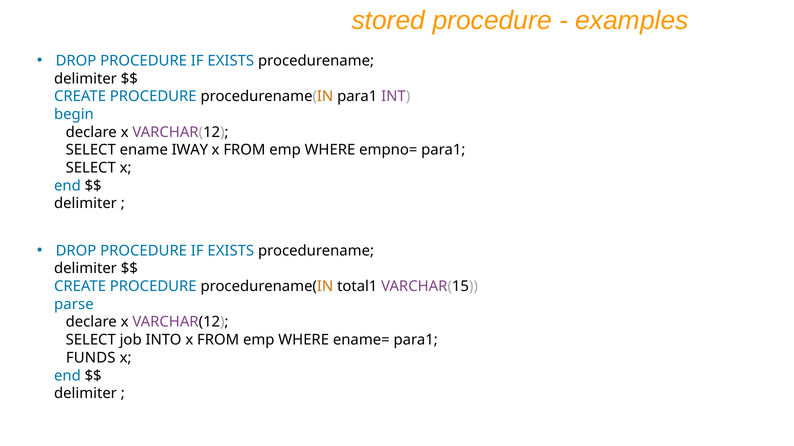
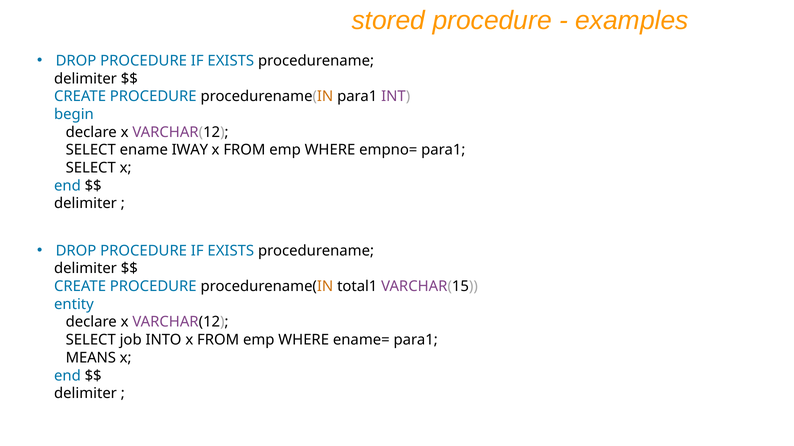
parse: parse -> entity
FUNDS: FUNDS -> MEANS
